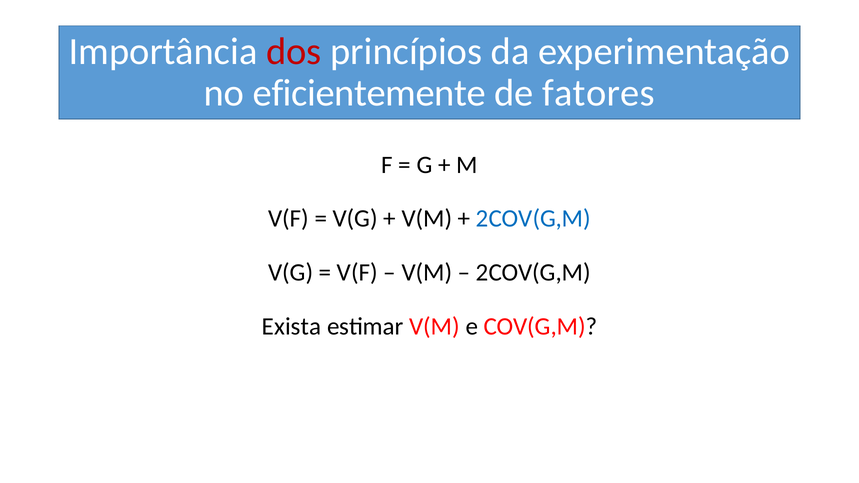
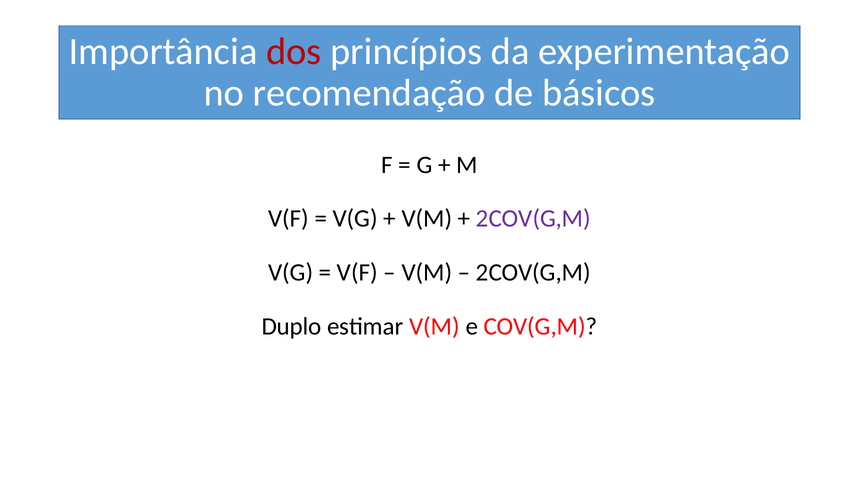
eficientemente: eficientemente -> recomendação
fatores: fatores -> básicos
2COV(G,M at (533, 219) colour: blue -> purple
Exista: Exista -> Duplo
